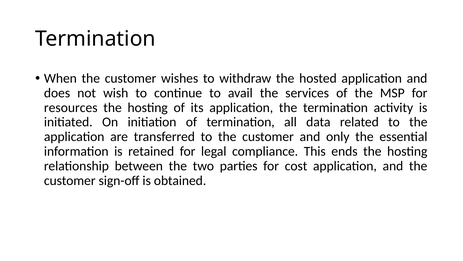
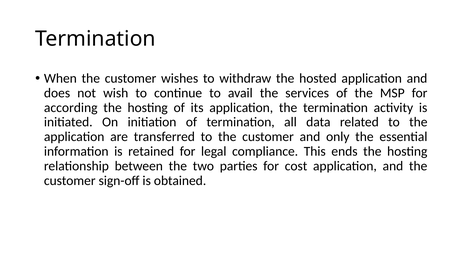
resources: resources -> according
